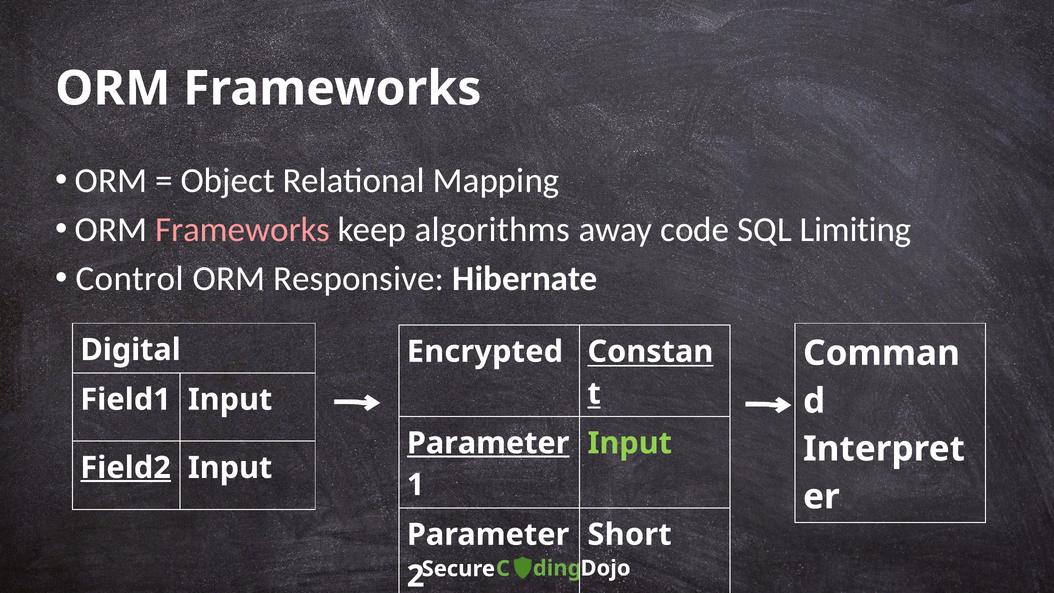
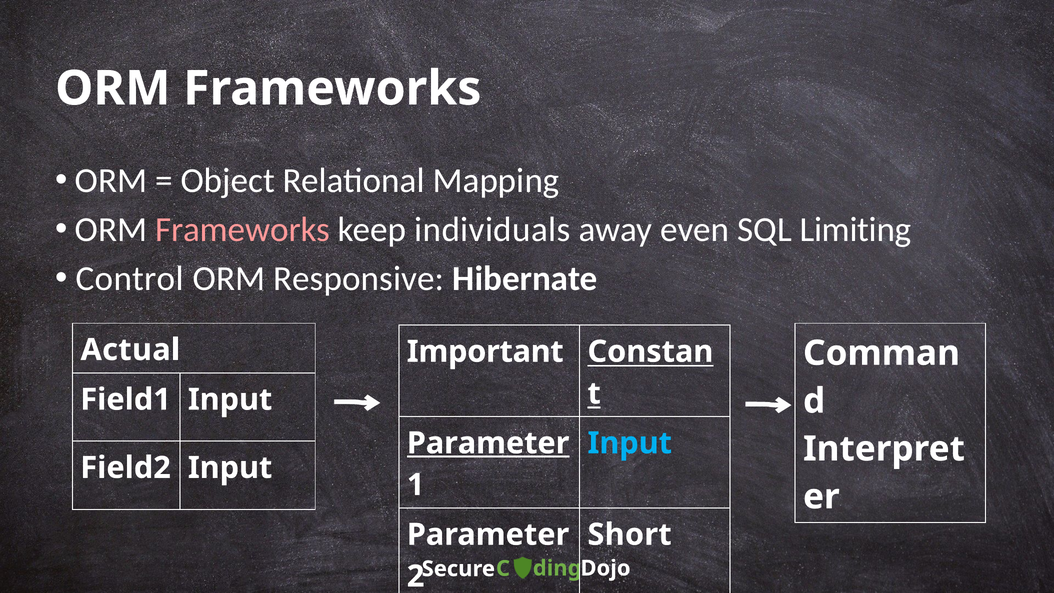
algorithms: algorithms -> individuals
code: code -> even
Digital: Digital -> Actual
Encrypted: Encrypted -> Important
Input at (630, 443) colour: light green -> light blue
Field2 underline: present -> none
